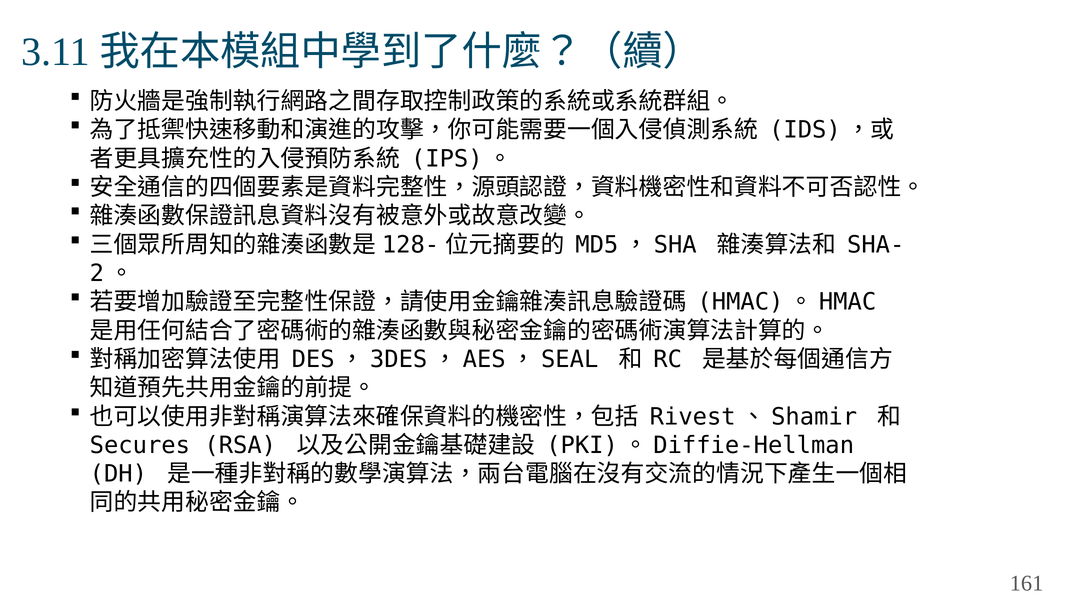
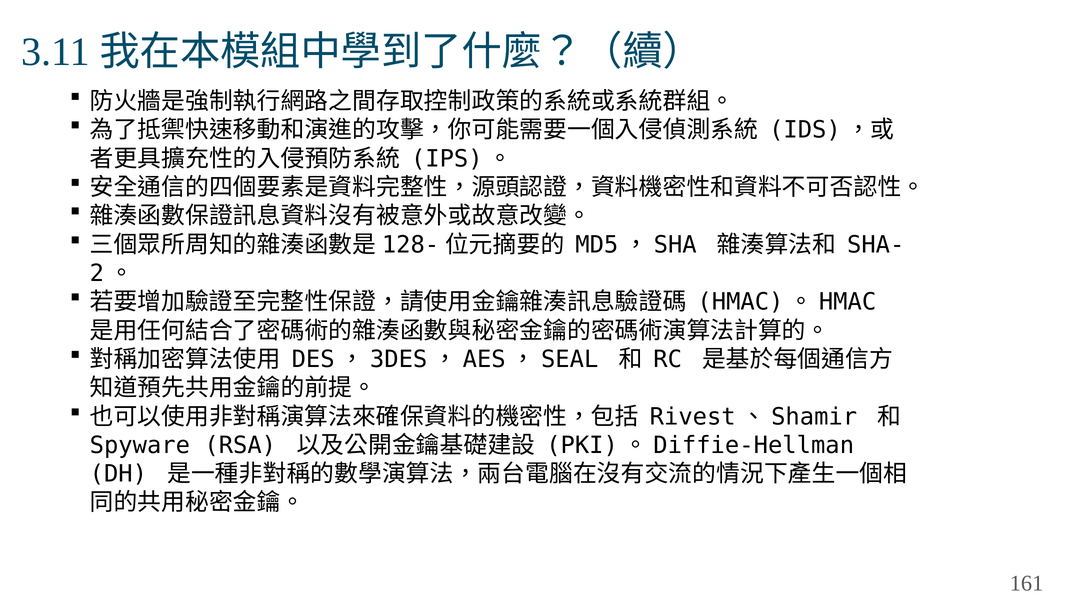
Secures: Secures -> Spyware
